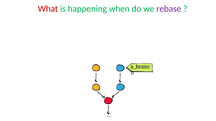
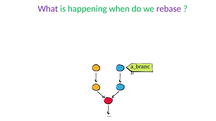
What colour: red -> purple
